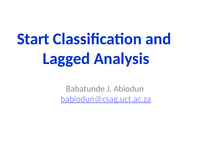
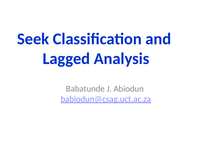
Start: Start -> Seek
